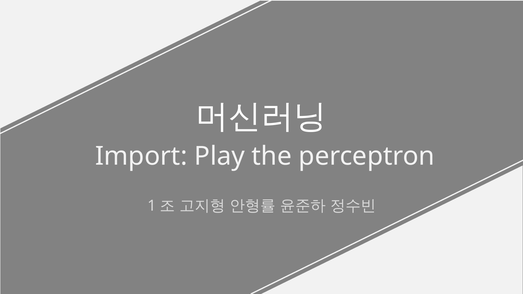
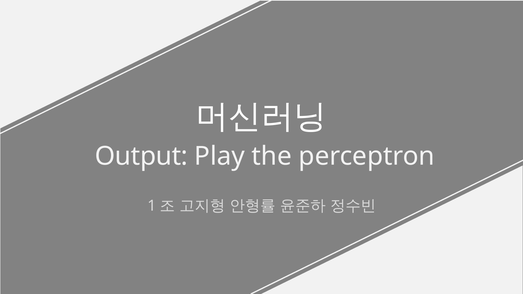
Import: Import -> Output
